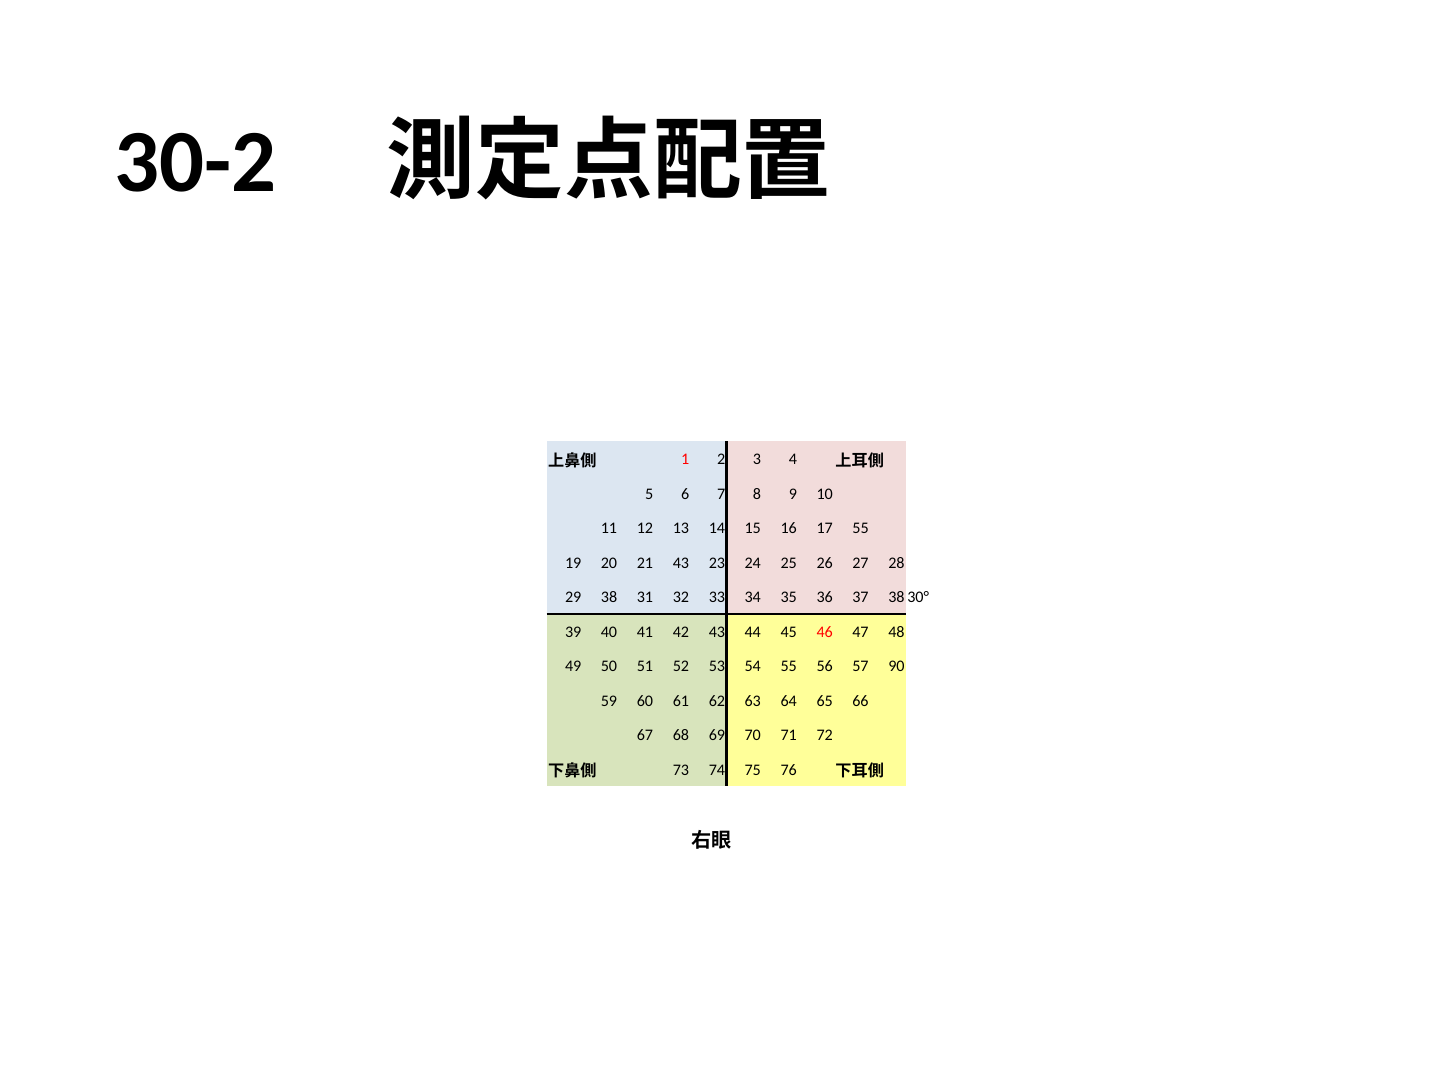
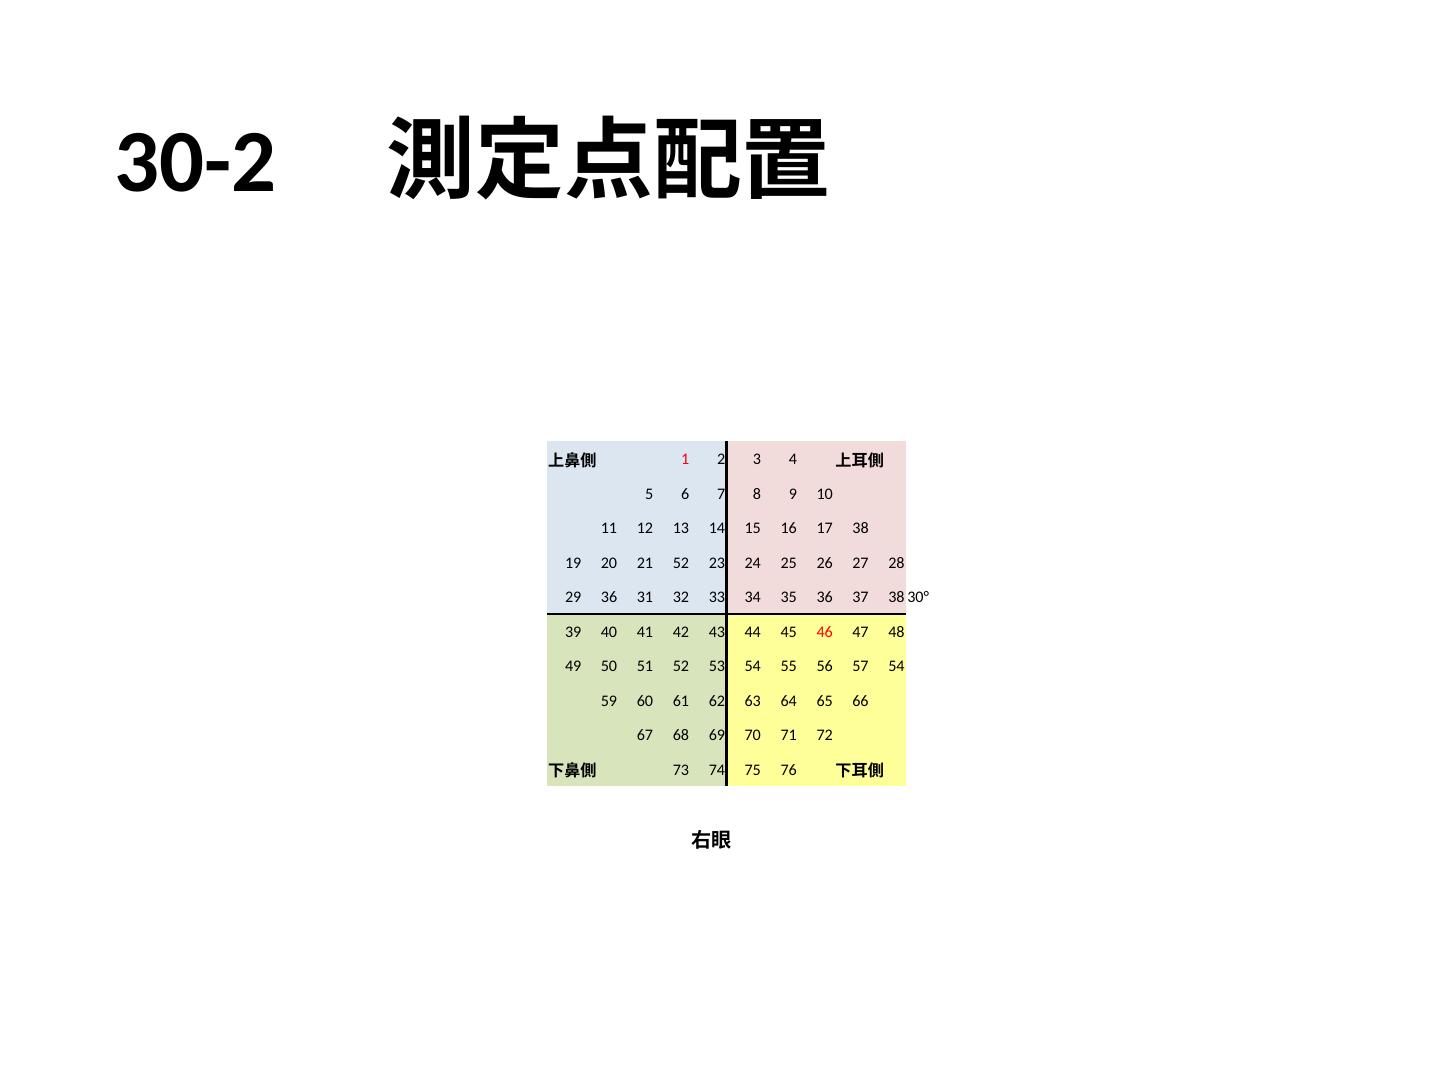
17 55: 55 -> 38
21 43: 43 -> 52
29 38: 38 -> 36
57 90: 90 -> 54
